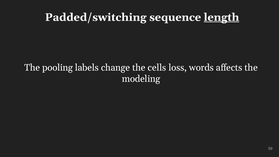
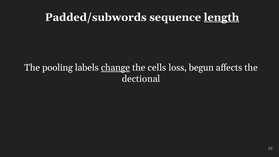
Padded/switching: Padded/switching -> Padded/subwords
change underline: none -> present
words: words -> begun
modeling: modeling -> dectional
